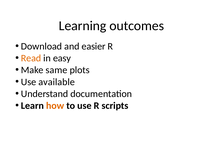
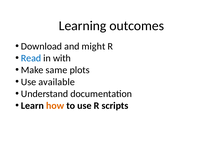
easier: easier -> might
Read colour: orange -> blue
easy: easy -> with
